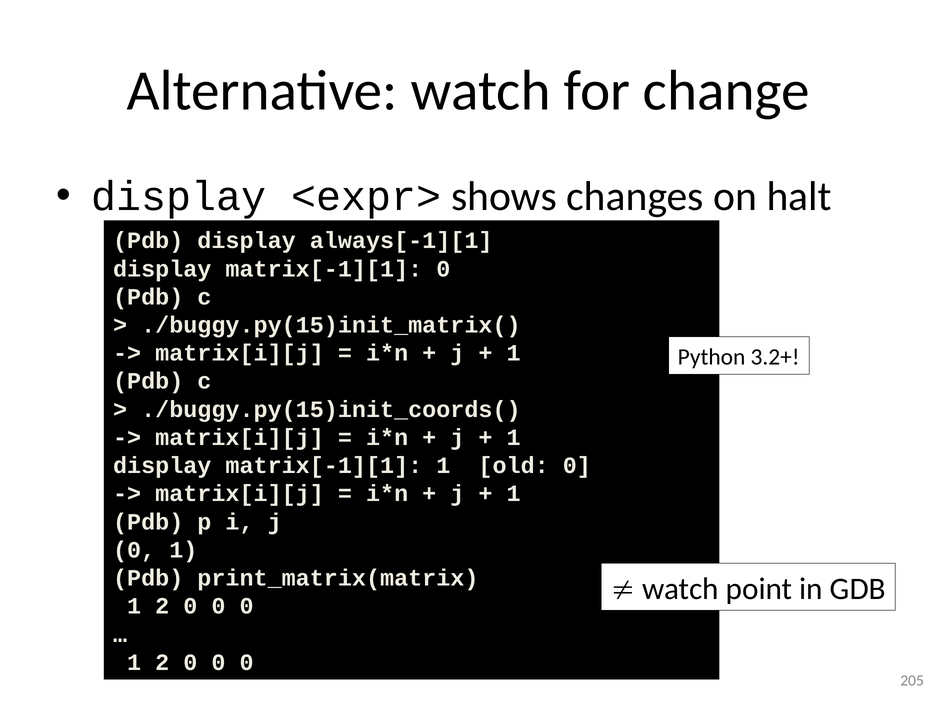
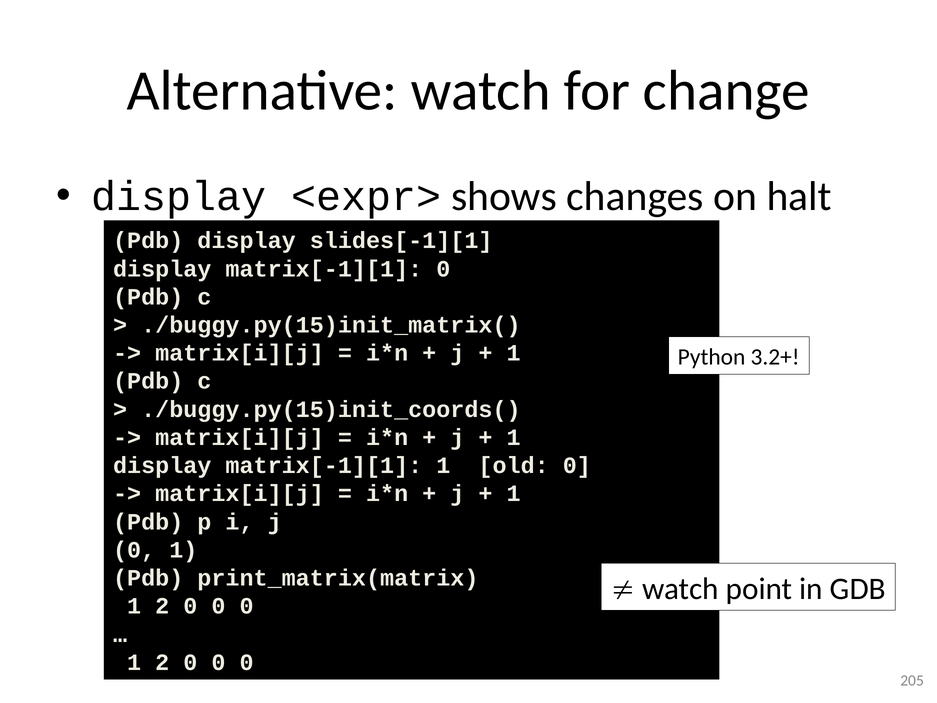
always[-1][1: always[-1][1 -> slides[-1][1
